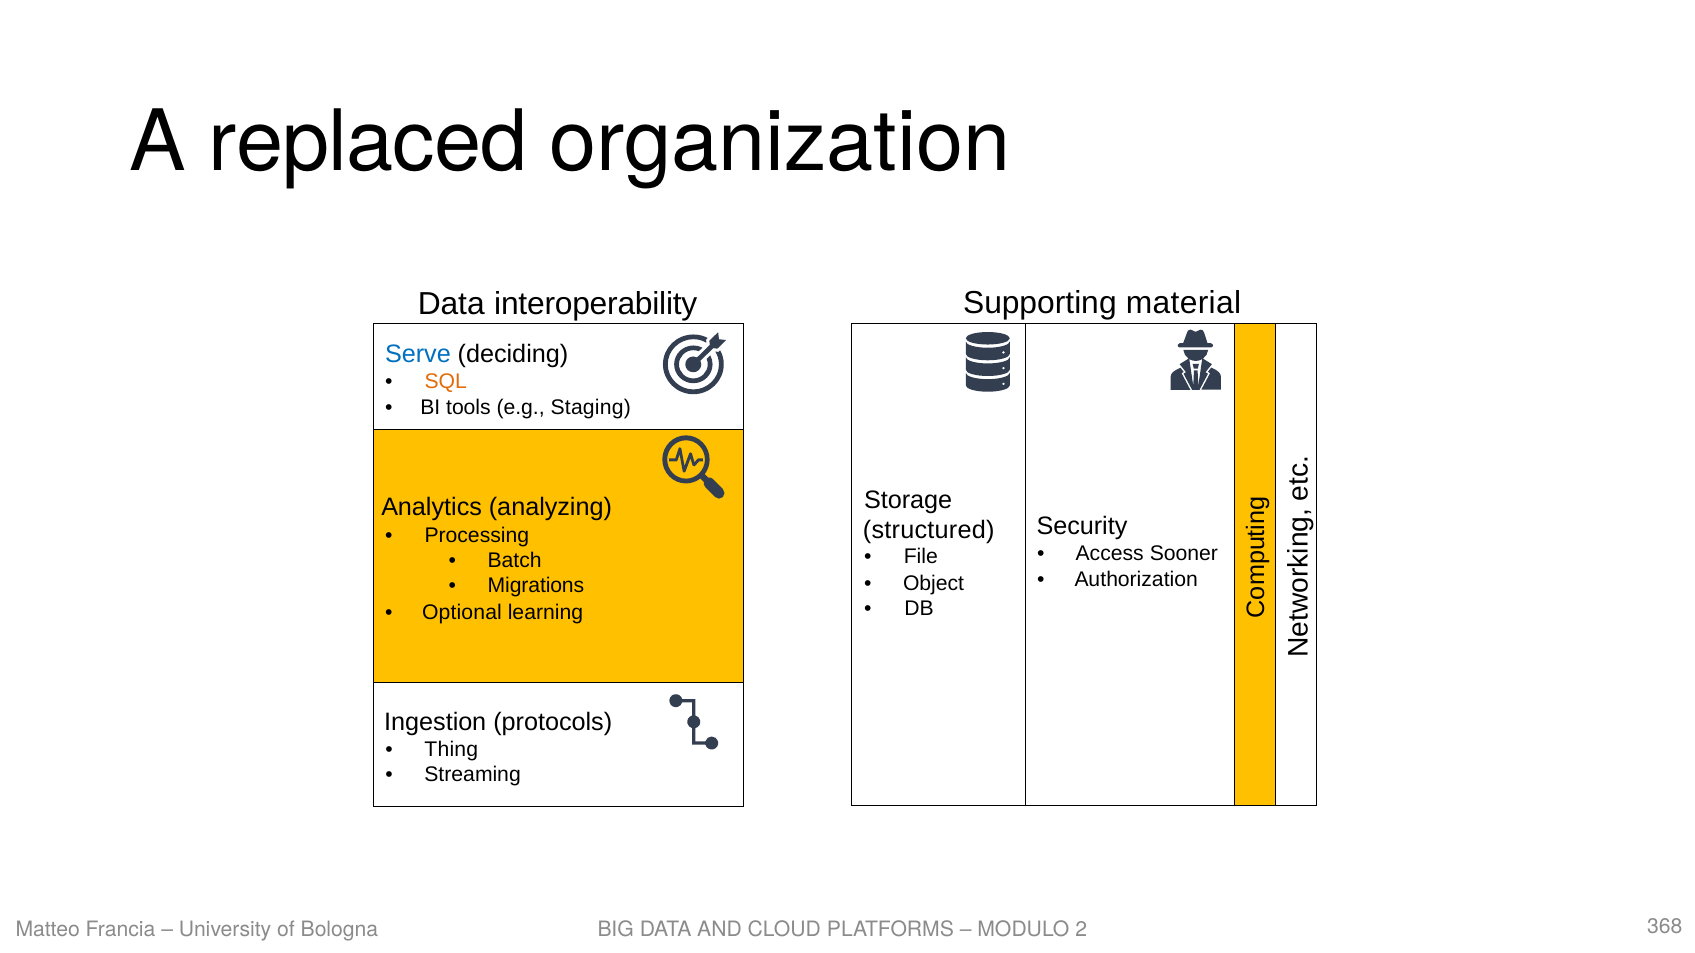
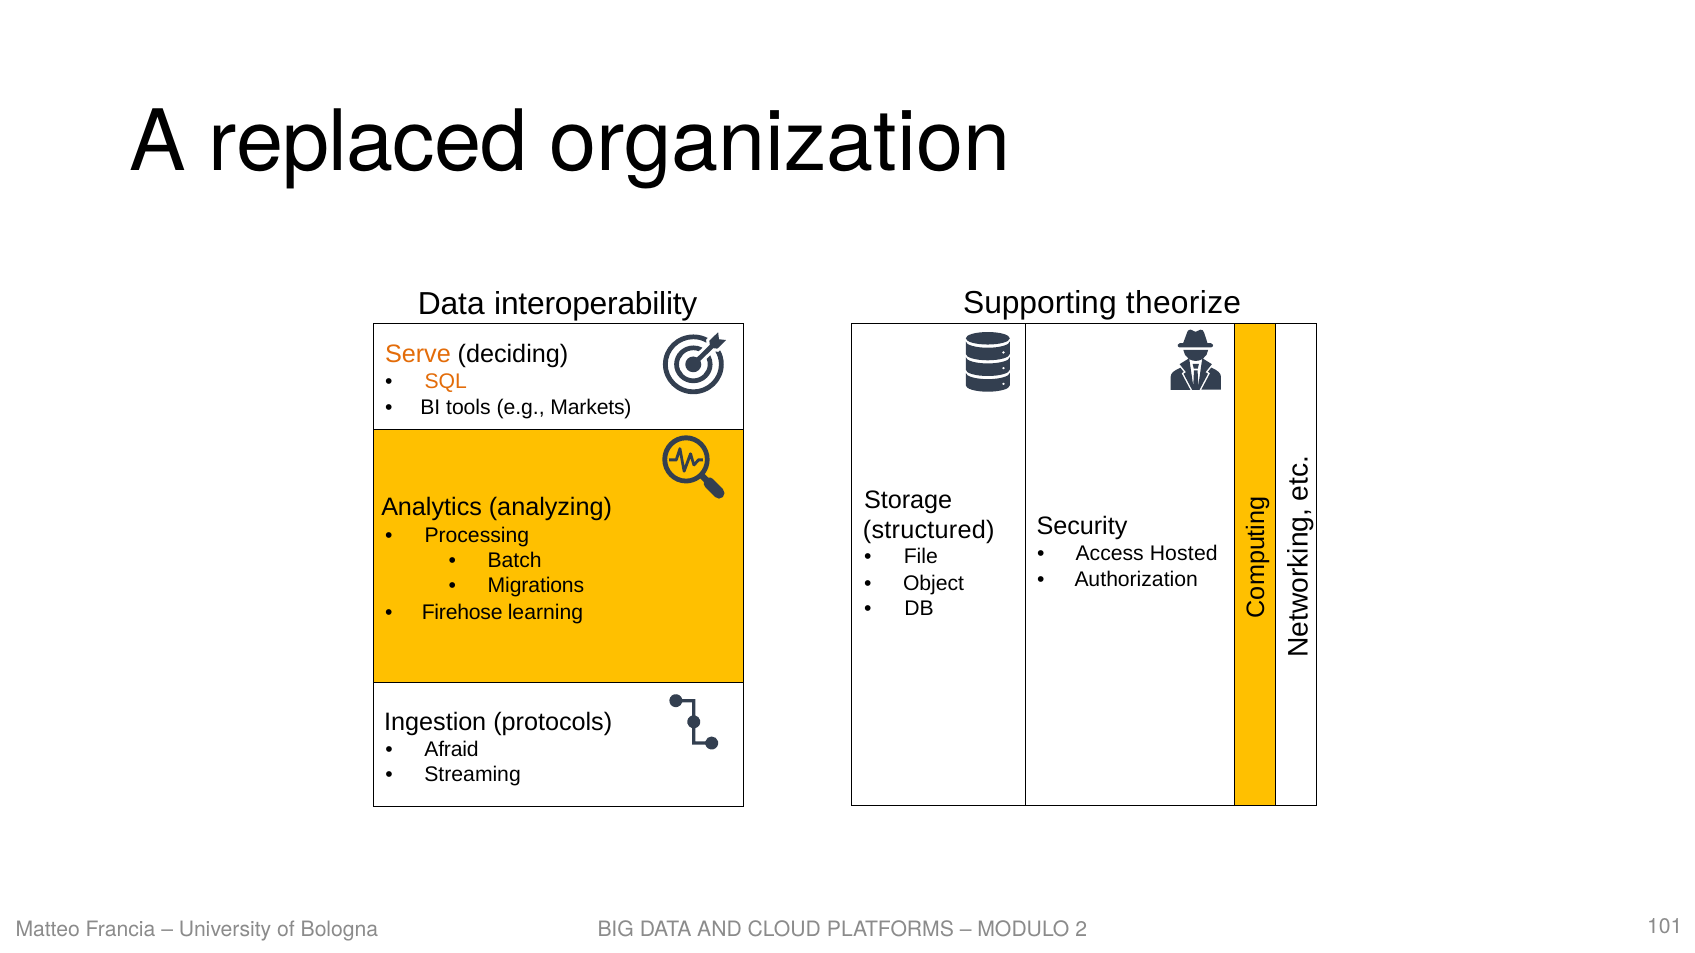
material: material -> theorize
Serve colour: blue -> orange
Staging: Staging -> Markets
Sooner: Sooner -> Hosted
Optional: Optional -> Firehose
Thing: Thing -> Afraid
368: 368 -> 101
